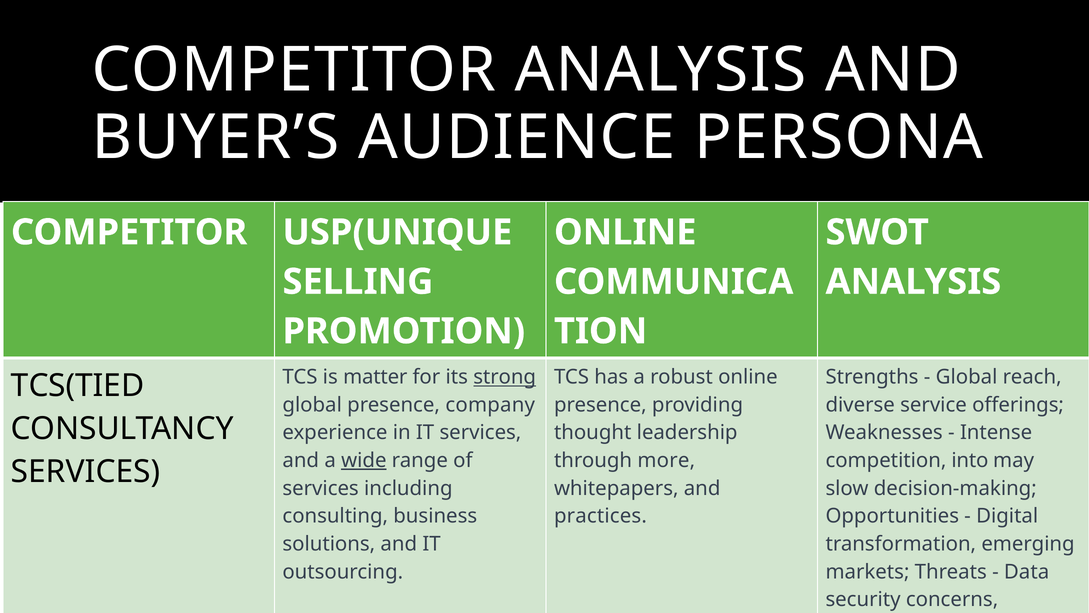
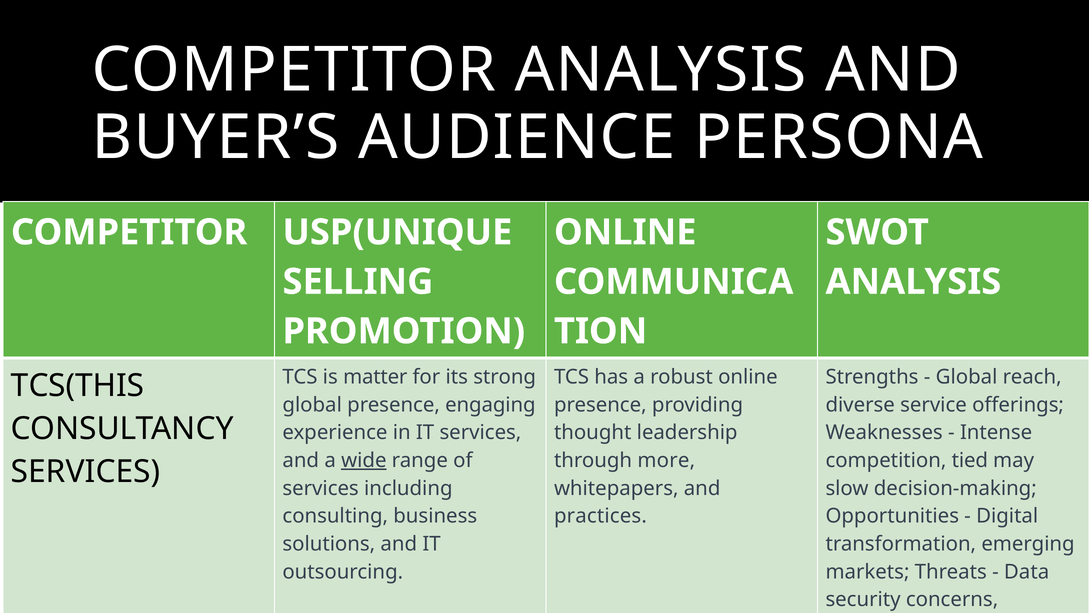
strong underline: present -> none
TCS(TIED: TCS(TIED -> TCS(THIS
company: company -> engaging
into: into -> tied
